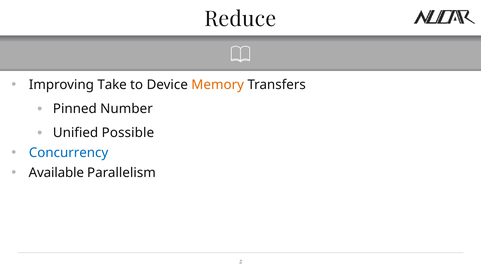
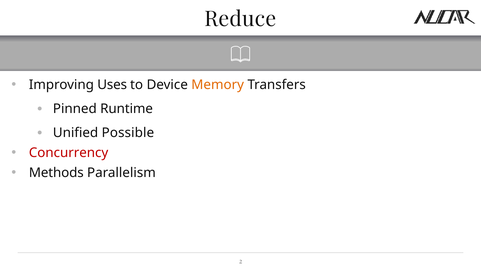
Take: Take -> Uses
Number: Number -> Runtime
Concurrency colour: blue -> red
Available: Available -> Methods
